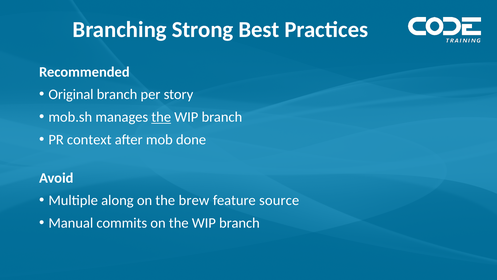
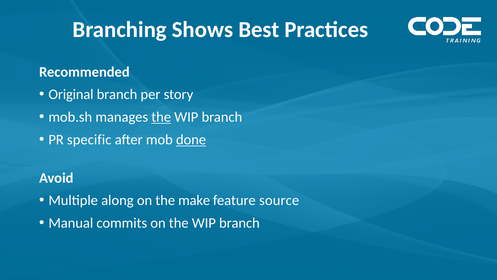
Strong: Strong -> Shows
context: context -> specific
done underline: none -> present
brew: brew -> make
